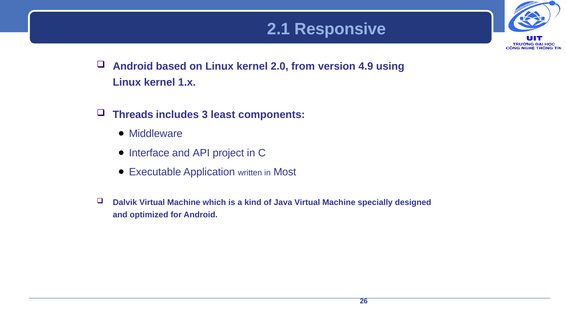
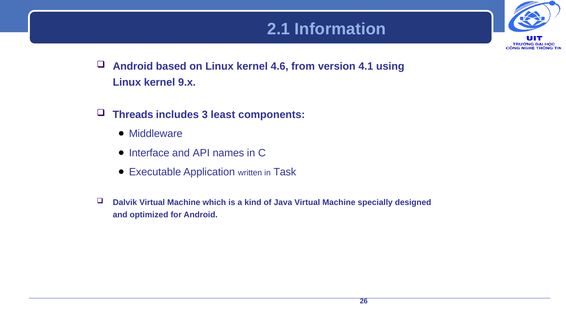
Responsive: Responsive -> Information
2.0: 2.0 -> 4.6
4.9: 4.9 -> 4.1
1.x: 1.x -> 9.x
project: project -> names
Most: Most -> Task
